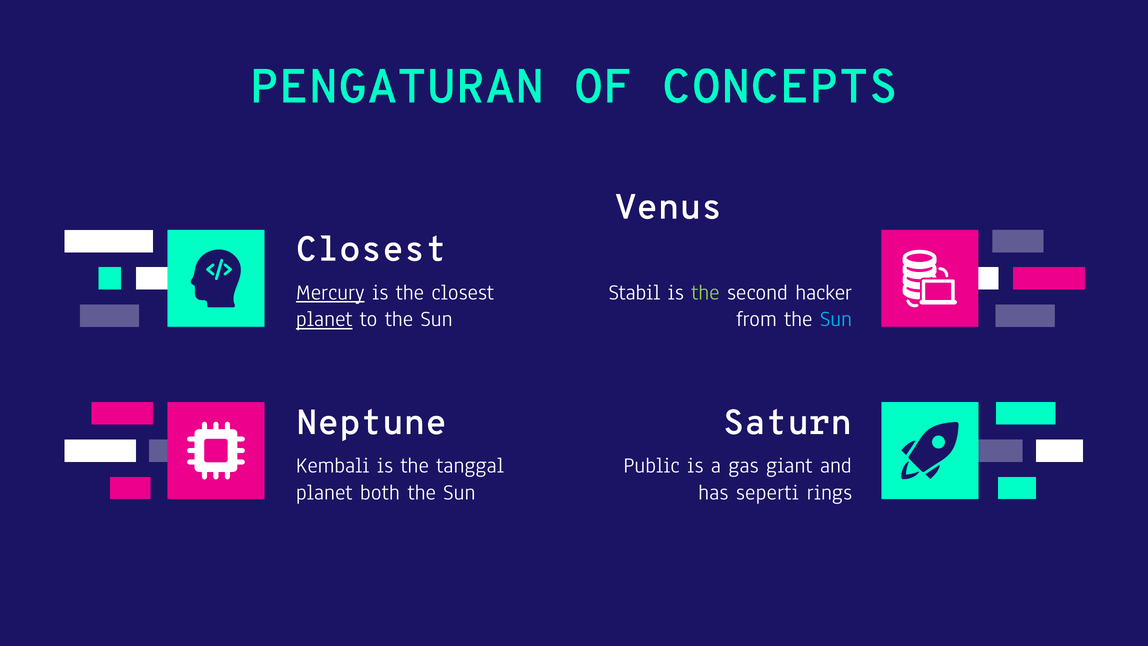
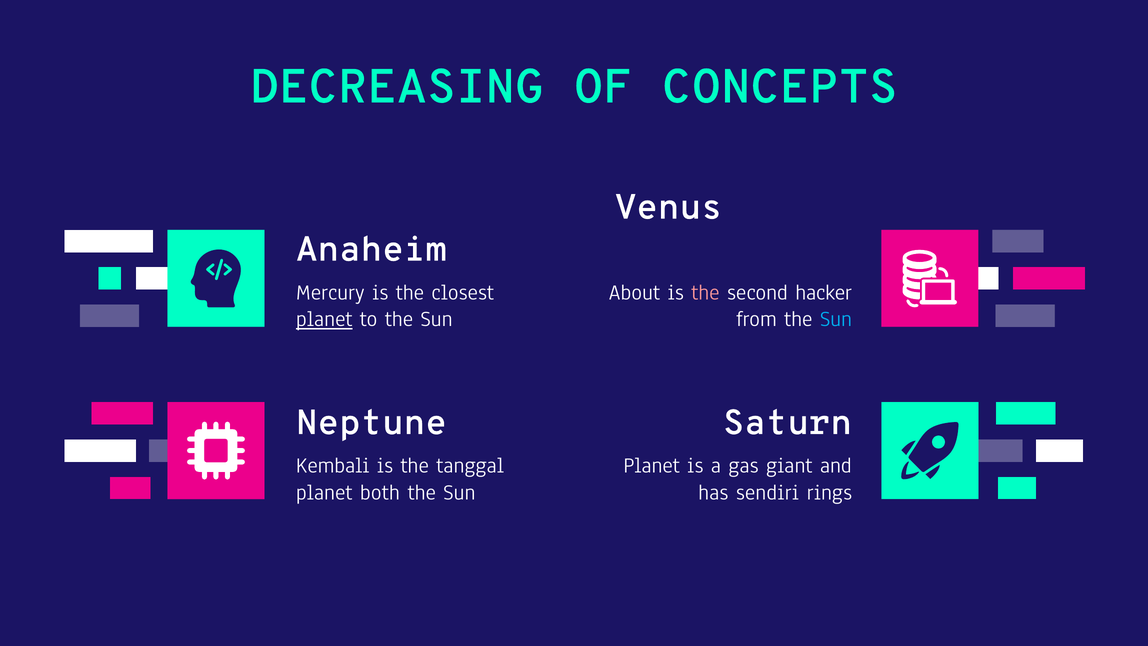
PENGATURAN: PENGATURAN -> DECREASING
Closest at (371, 249): Closest -> Anaheim
Mercury underline: present -> none
Stabil: Stabil -> About
the at (705, 292) colour: light green -> pink
Public at (652, 465): Public -> Planet
seperti: seperti -> sendiri
